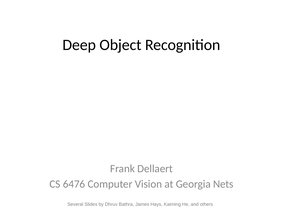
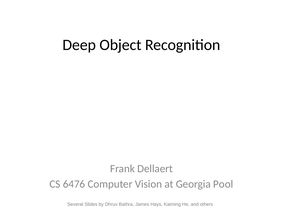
Nets: Nets -> Pool
